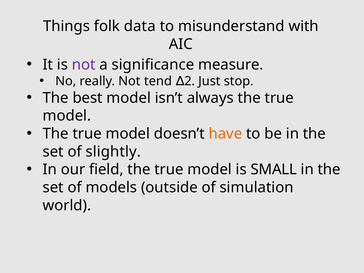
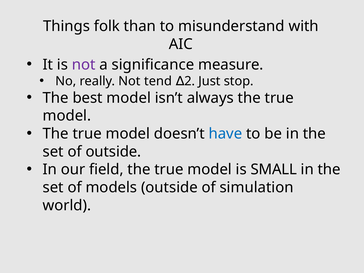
data: data -> than
have colour: orange -> blue
of slightly: slightly -> outside
